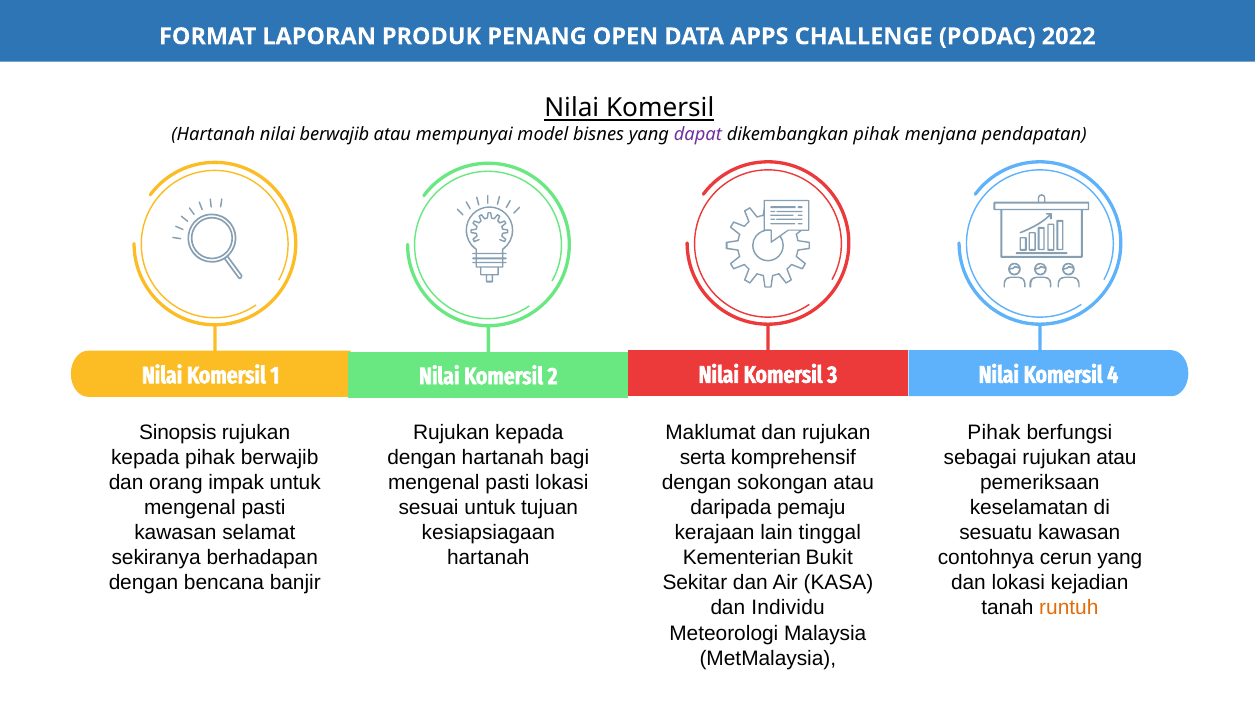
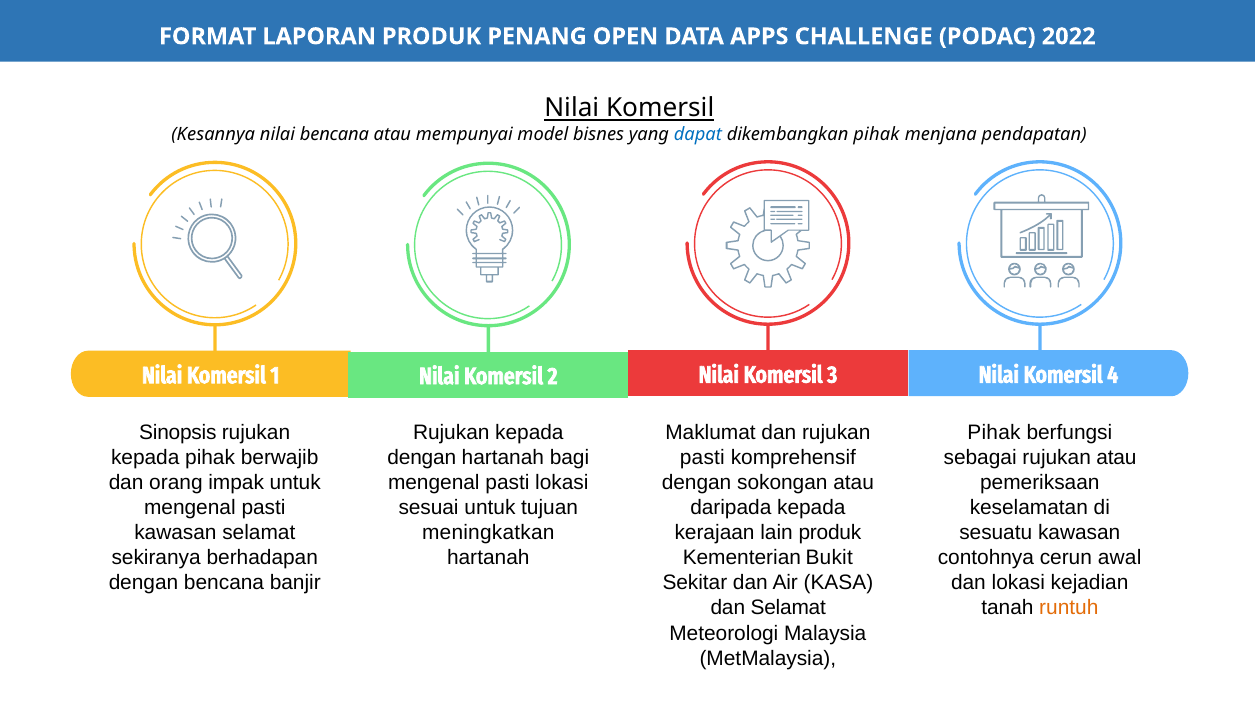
Hartanah at (213, 134): Hartanah -> Kesannya
nilai berwajib: berwajib -> bencana
dapat colour: purple -> blue
serta at (703, 457): serta -> pasti
daripada pemaju: pemaju -> kepada
kesiapsiagaan: kesiapsiagaan -> meningkatkan
lain tinggal: tinggal -> produk
cerun yang: yang -> awal
dan Individu: Individu -> Selamat
